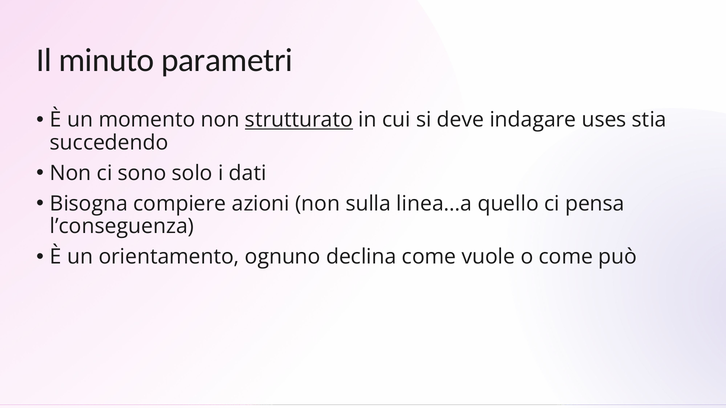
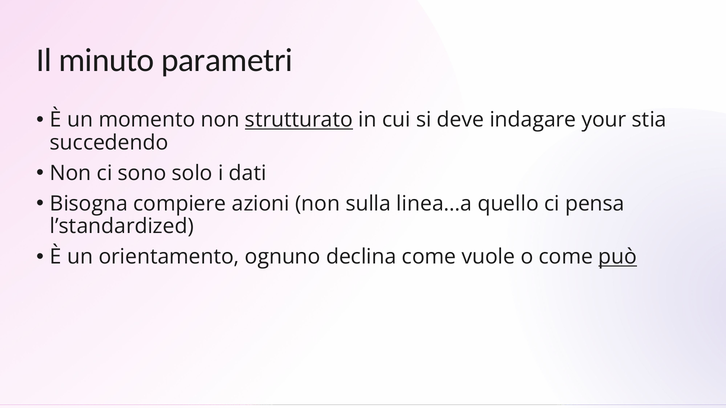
uses: uses -> your
l’conseguenza: l’conseguenza -> l’standardized
può underline: none -> present
